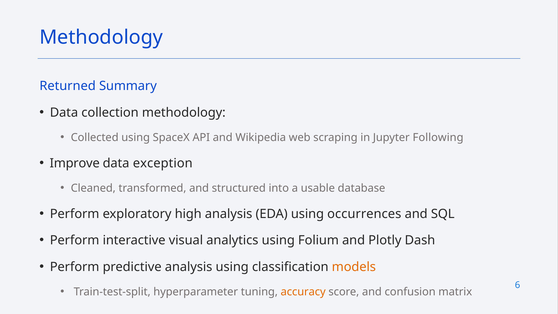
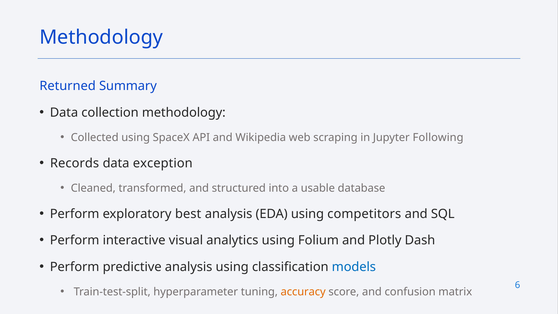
Improve: Improve -> Records
high: high -> best
occurrences: occurrences -> competitors
models colour: orange -> blue
